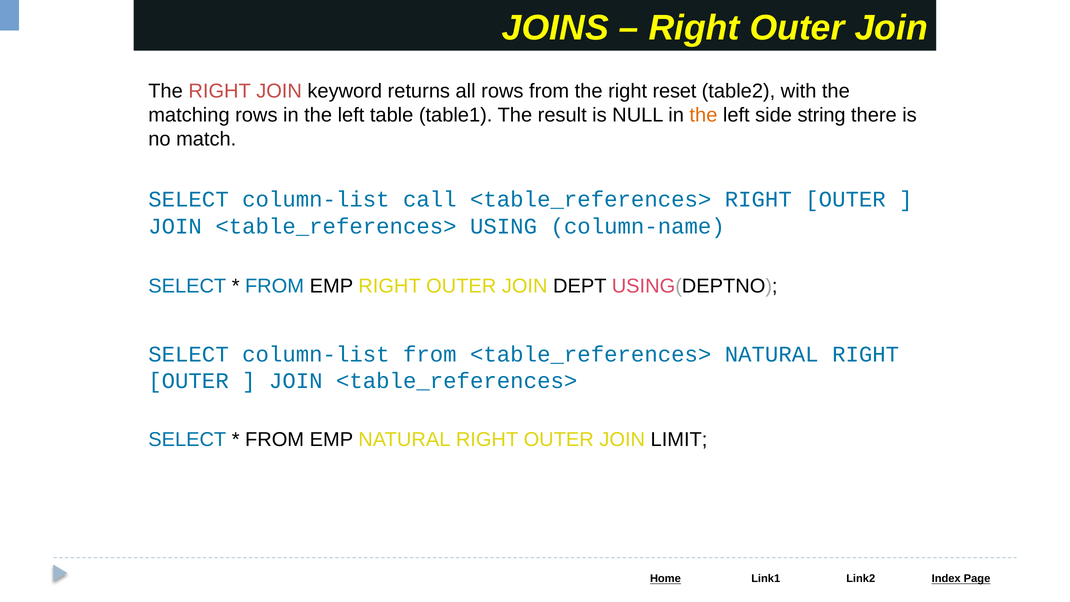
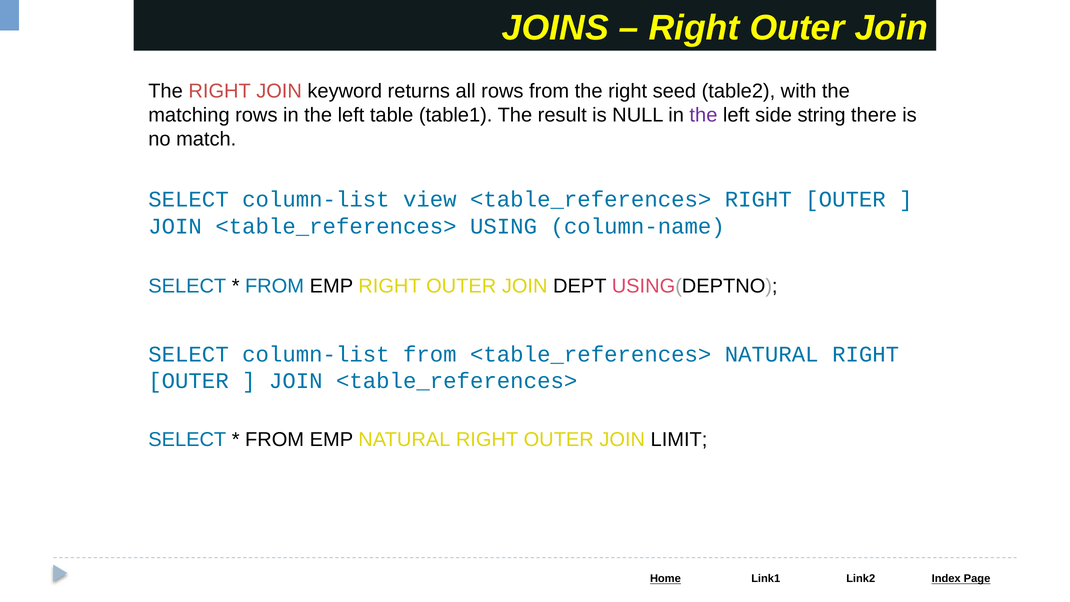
reset: reset -> seed
the at (703, 115) colour: orange -> purple
call: call -> view
